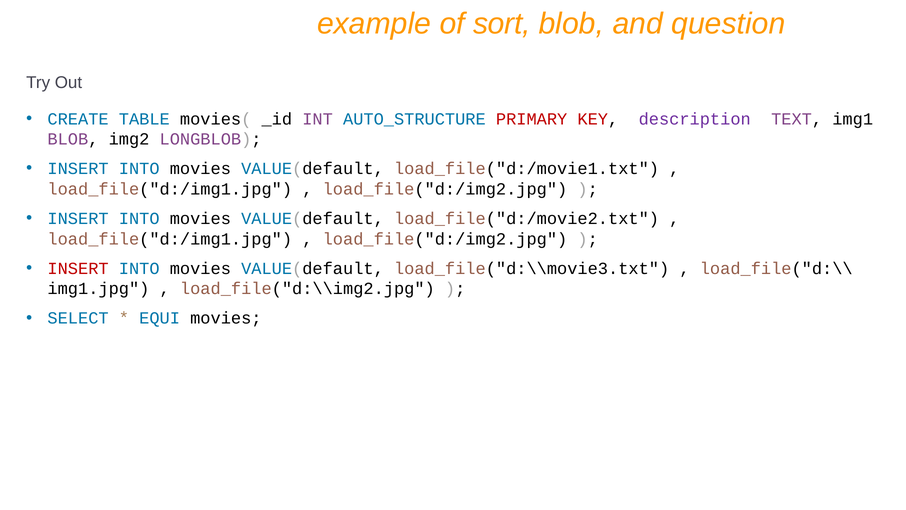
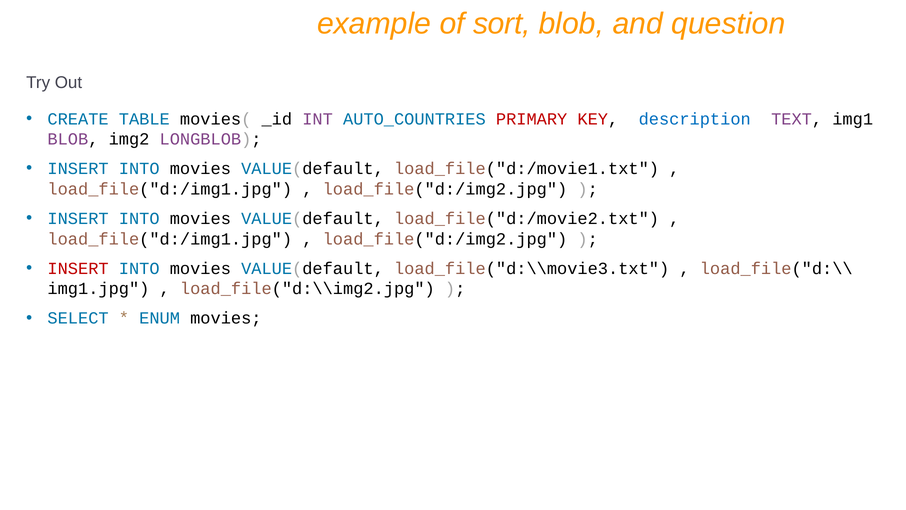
AUTO_STRUCTURE: AUTO_STRUCTURE -> AUTO_COUNTRIES
description colour: purple -> blue
EQUI: EQUI -> ENUM
